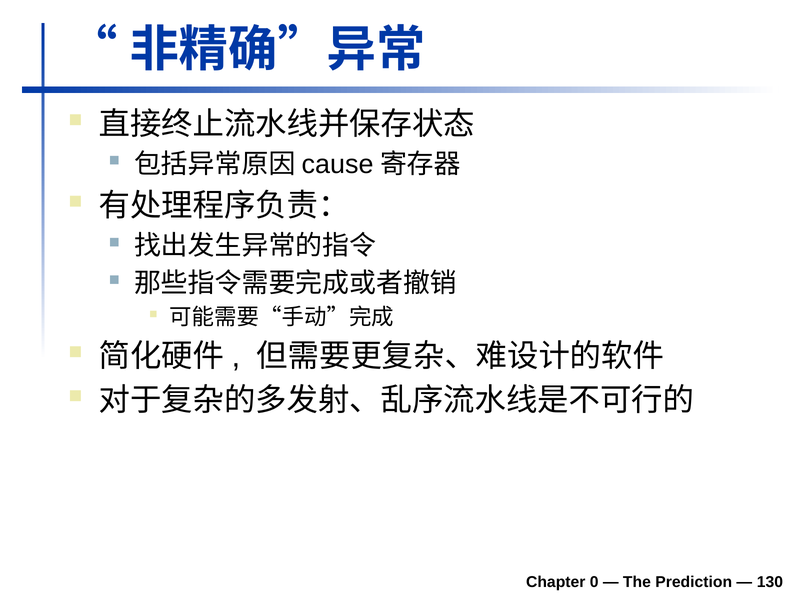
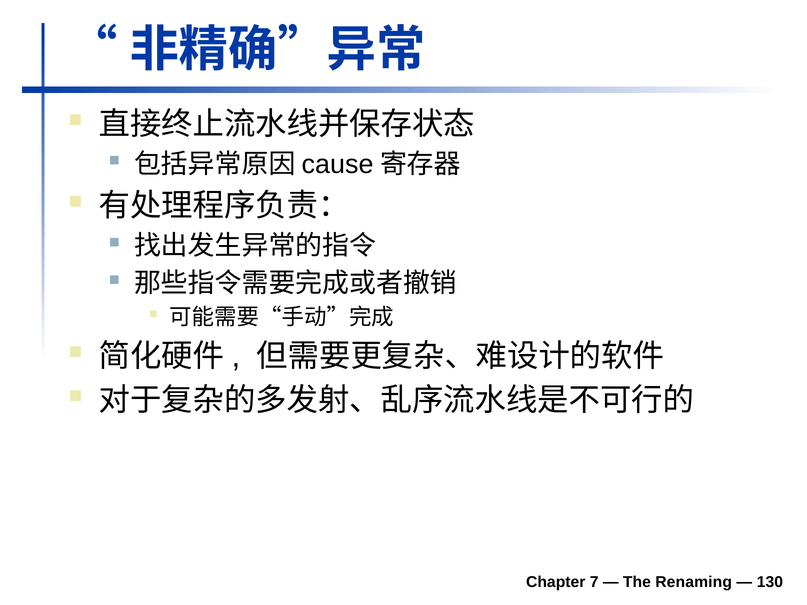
0: 0 -> 7
Prediction: Prediction -> Renaming
